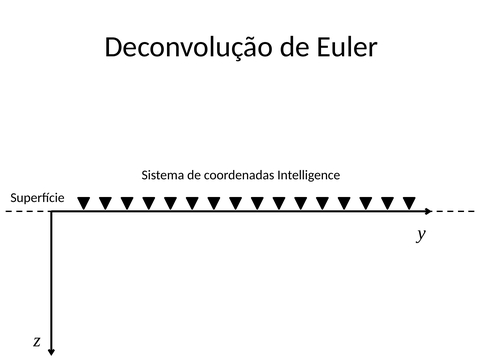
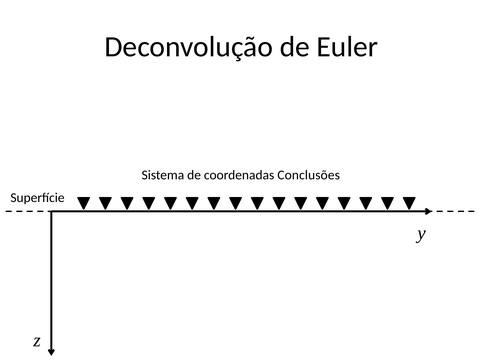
Intelligence: Intelligence -> Conclusões
